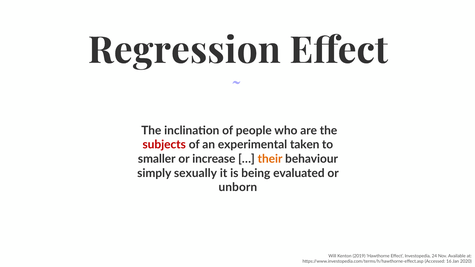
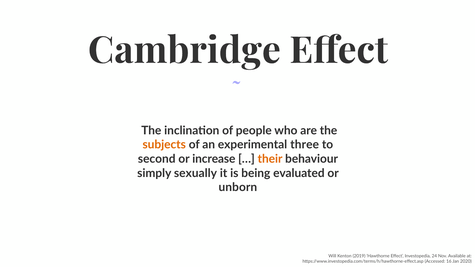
Regression: Regression -> Cambridge
subjects colour: red -> orange
taken: taken -> three
smaller: smaller -> second
